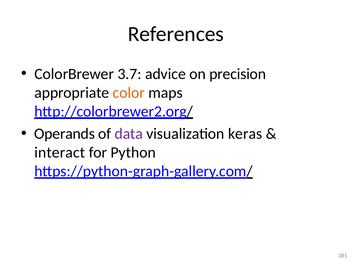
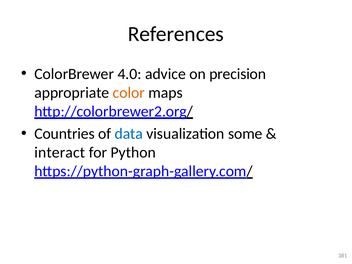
3.7: 3.7 -> 4.0
Operands: Operands -> Countries
data colour: purple -> blue
keras: keras -> some
